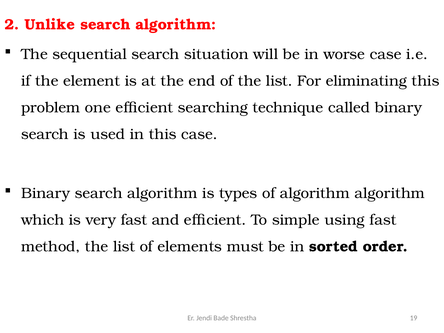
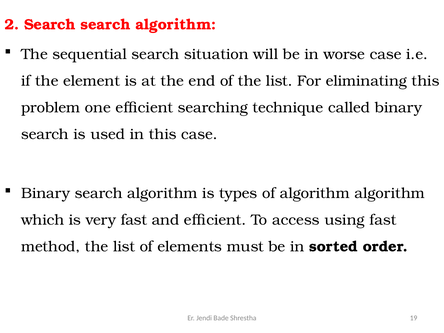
2 Unlike: Unlike -> Search
simple: simple -> access
